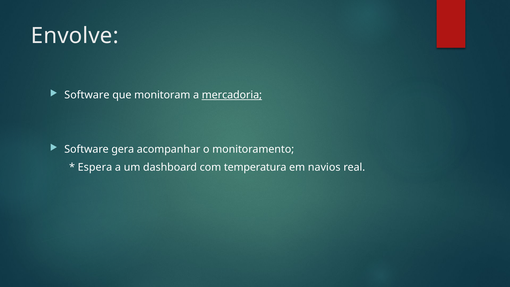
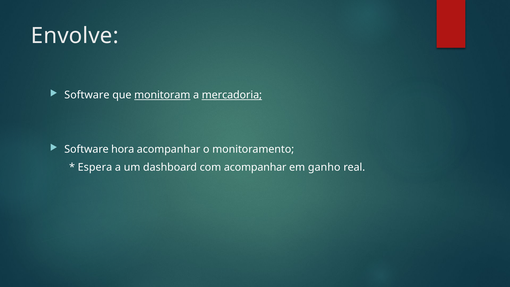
monitoram underline: none -> present
gera: gera -> hora
com temperatura: temperatura -> acompanhar
navios: navios -> ganho
